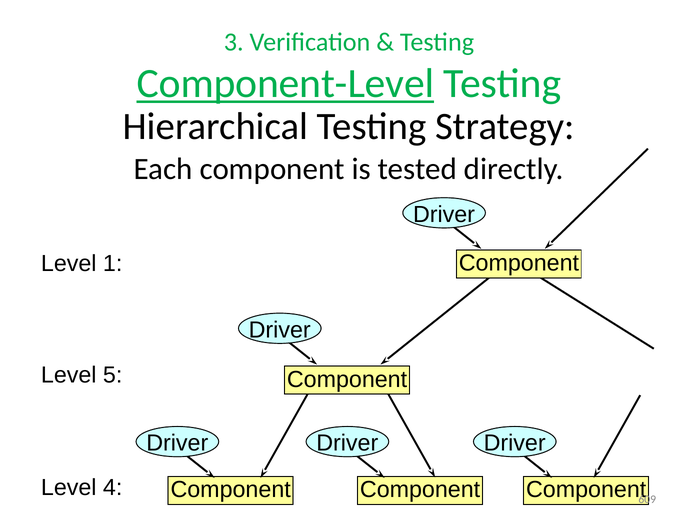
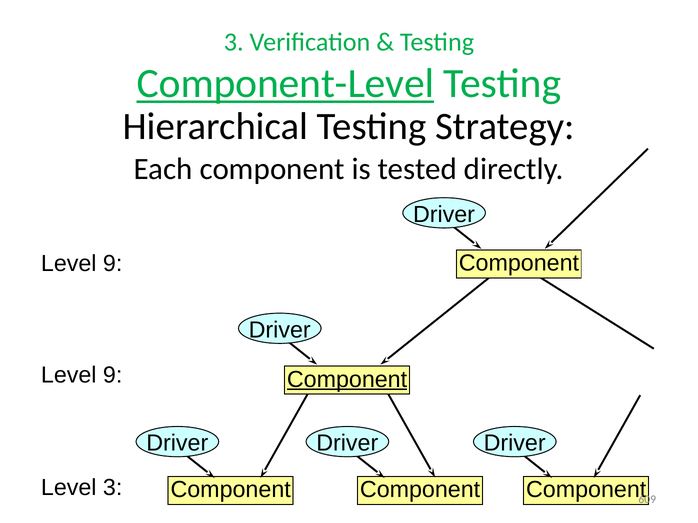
1 at (113, 264): 1 -> 9
5 at (113, 376): 5 -> 9
Component at (347, 380) underline: none -> present
Level 4: 4 -> 3
